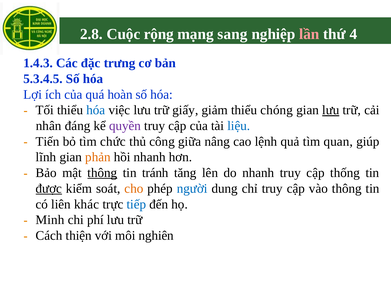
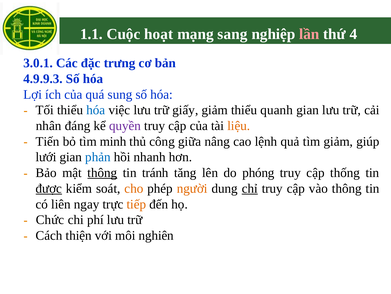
2.8: 2.8 -> 1.1
rộng: rộng -> hoạt
1.4.3: 1.4.3 -> 3.0.1
5.3.4.5: 5.3.4.5 -> 4.9.9.3
hoàn: hoàn -> sung
chóng: chóng -> quanh
lưu at (331, 110) underline: present -> none
liệu colour: blue -> orange
chức: chức -> minh
tìm quan: quan -> giảm
lĩnh: lĩnh -> lưới
phản colour: orange -> blue
do nhanh: nhanh -> phóng
người colour: blue -> orange
chỉ underline: none -> present
khác: khác -> ngay
tiếp colour: blue -> orange
Minh: Minh -> Chức
